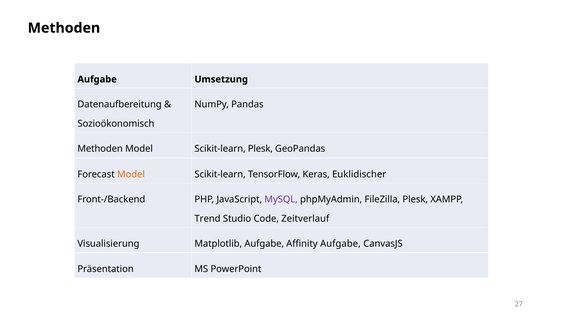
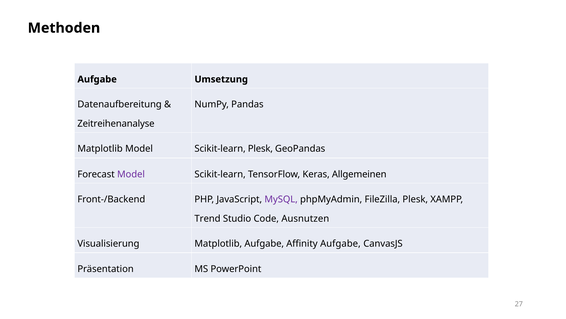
Sozioökonomisch: Sozioökonomisch -> Zeitreihenanalyse
Methoden at (100, 149): Methoden -> Matplotlib
Model at (131, 174) colour: orange -> purple
Euklidischer: Euklidischer -> Allgemeinen
Zeitverlauf: Zeitverlauf -> Ausnutzen
